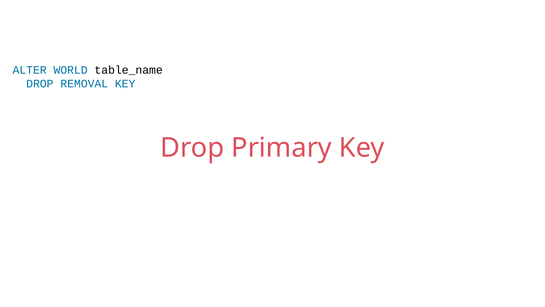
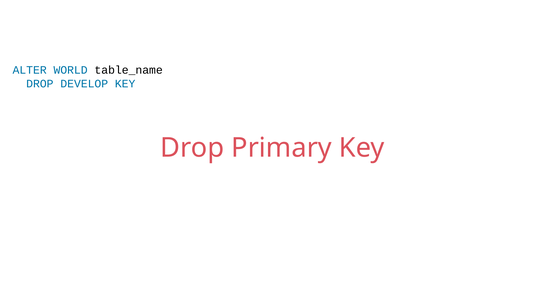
REMOVAL: REMOVAL -> DEVELOP
